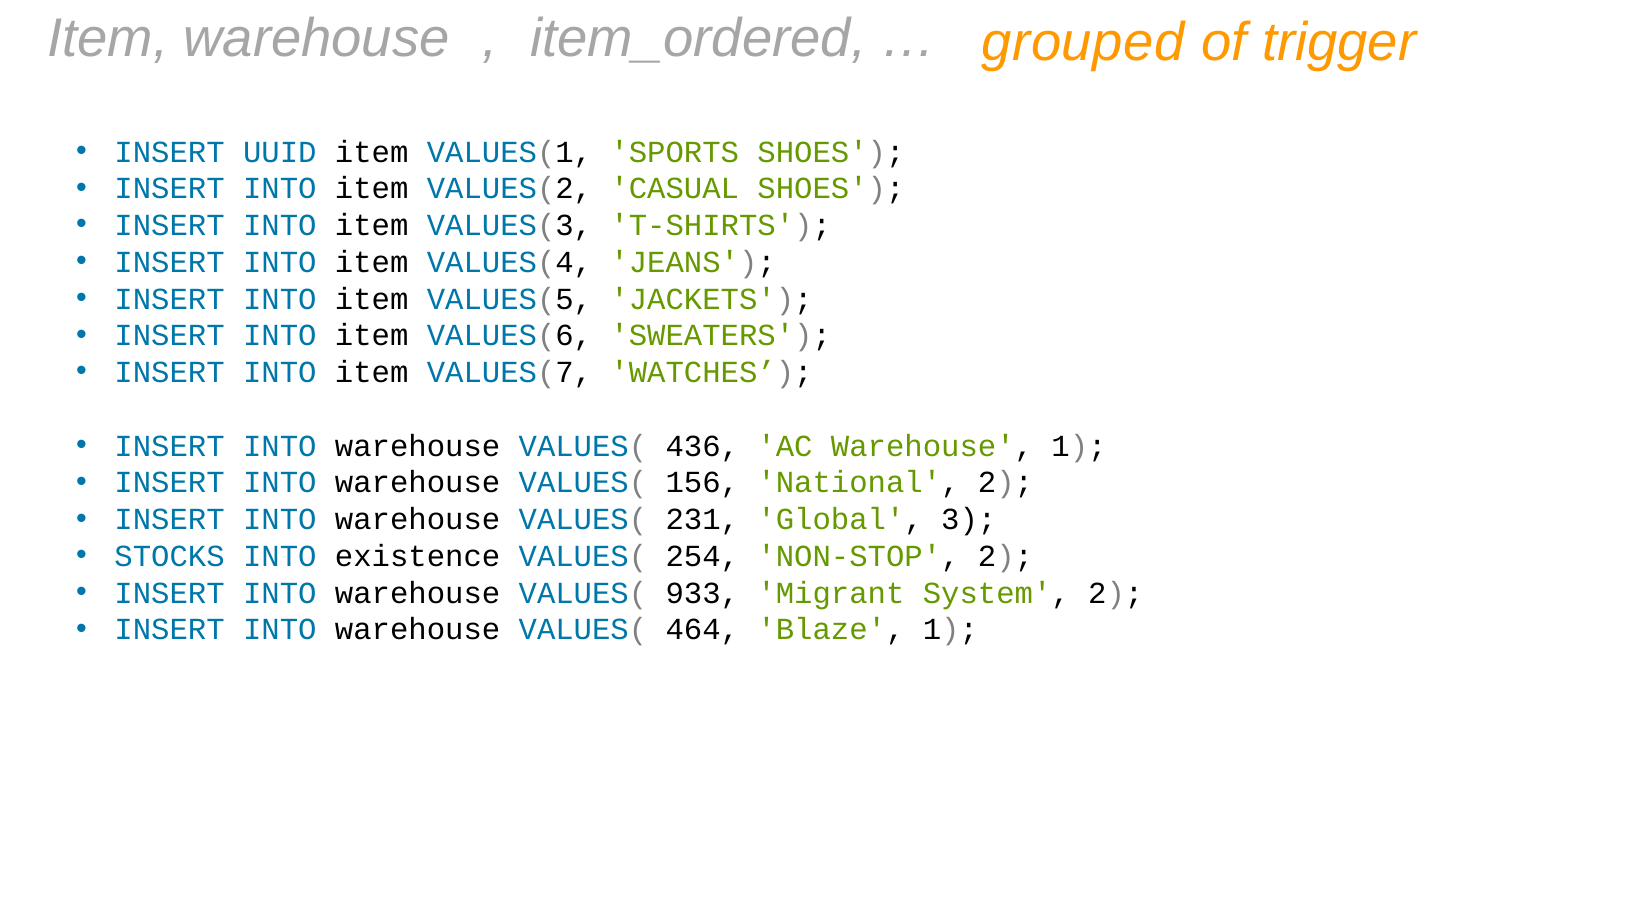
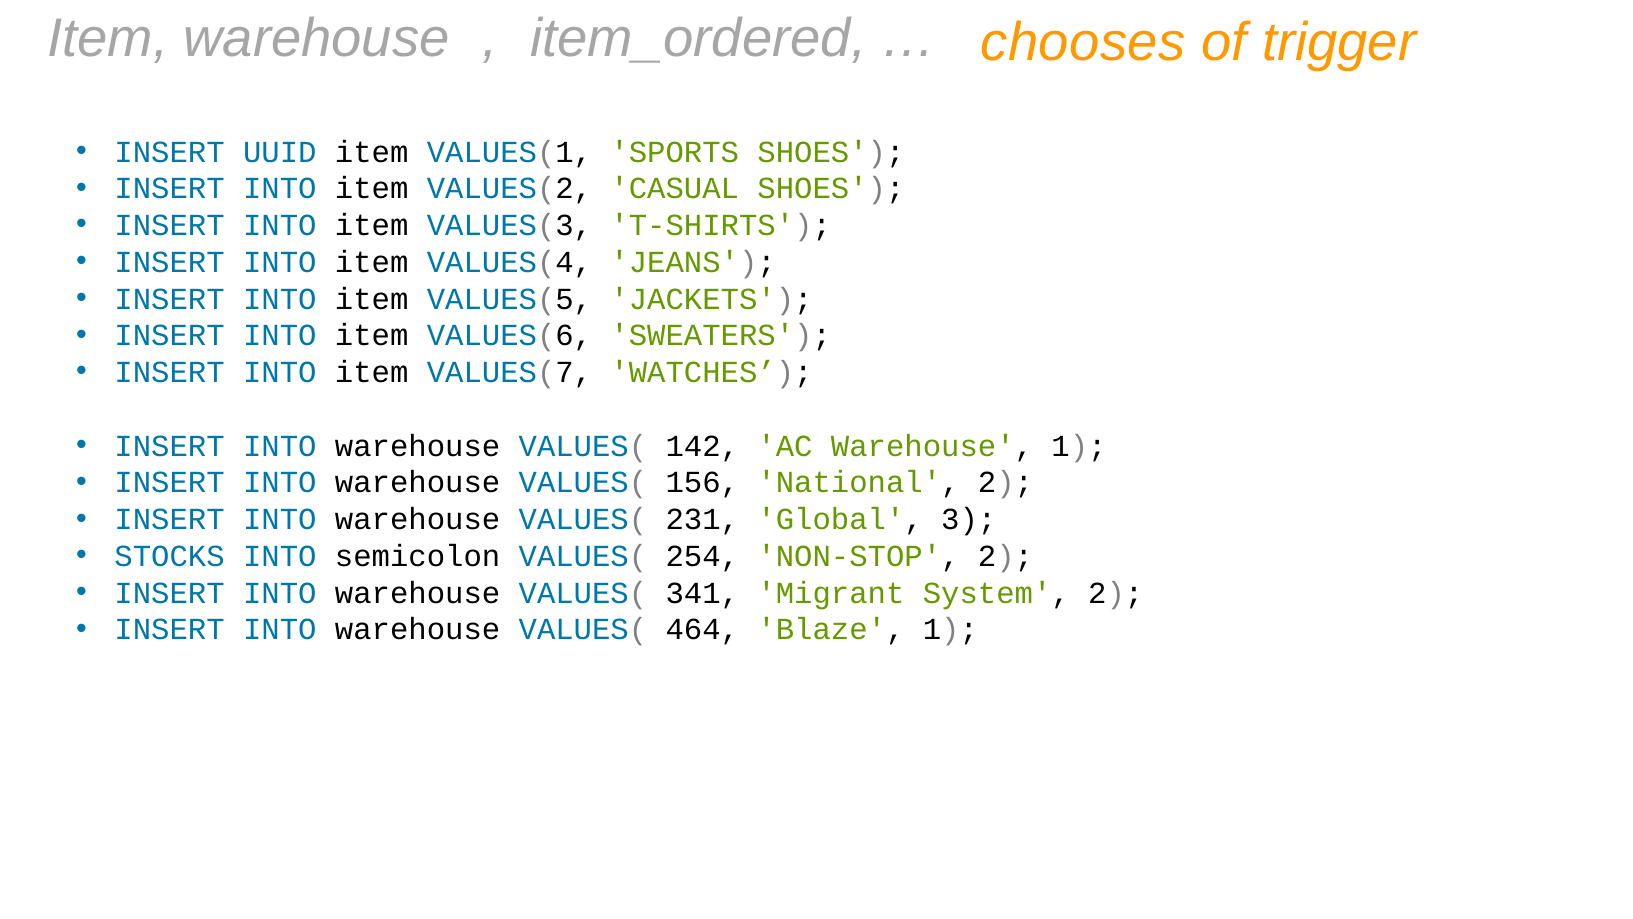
grouped: grouped -> chooses
436: 436 -> 142
existence: existence -> semicolon
933: 933 -> 341
